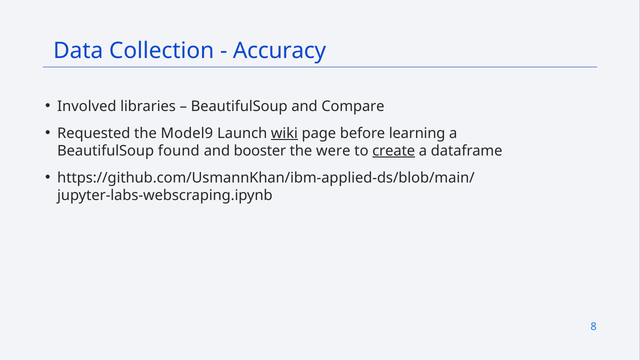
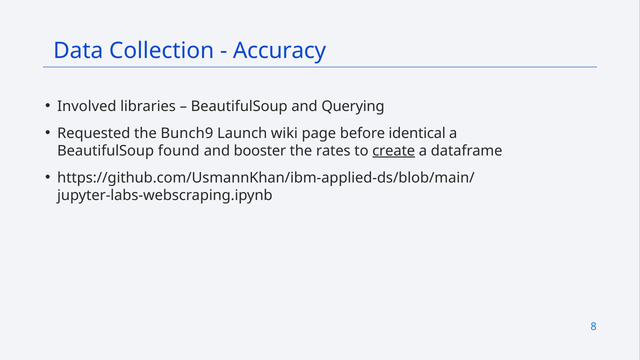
Compare: Compare -> Querying
Model9: Model9 -> Bunch9
wiki underline: present -> none
learning: learning -> identical
were: were -> rates
